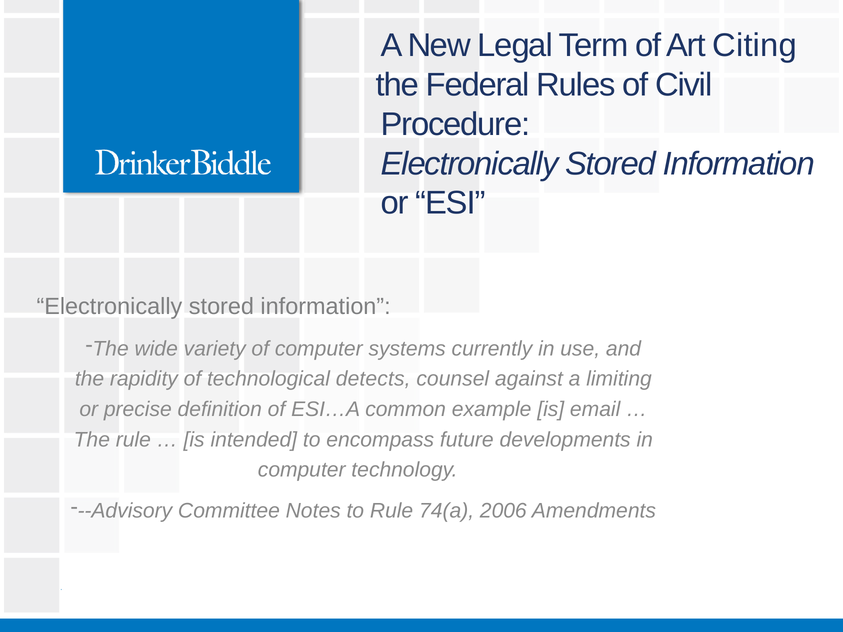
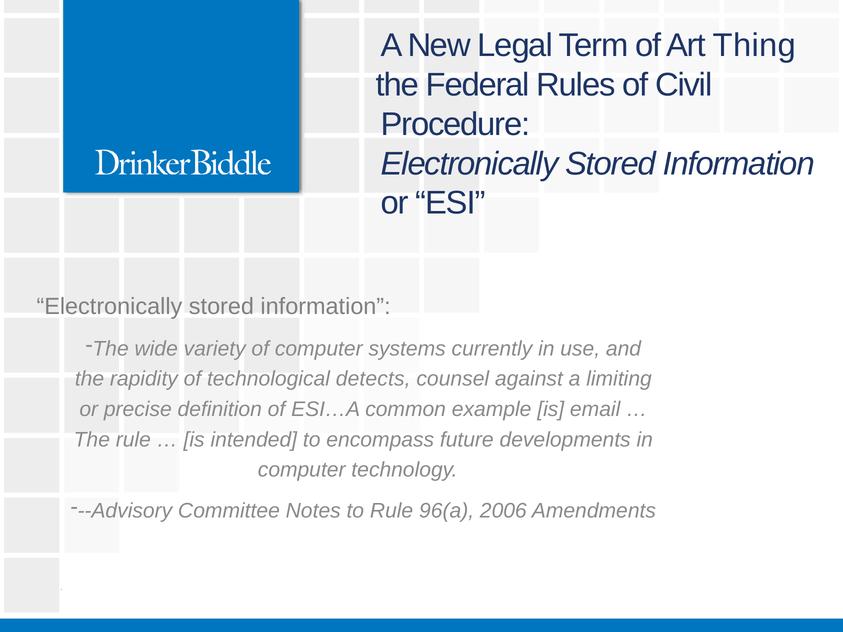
Citing: Citing -> Thing
74(a: 74(a -> 96(a
